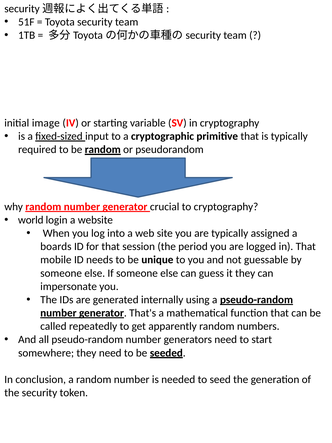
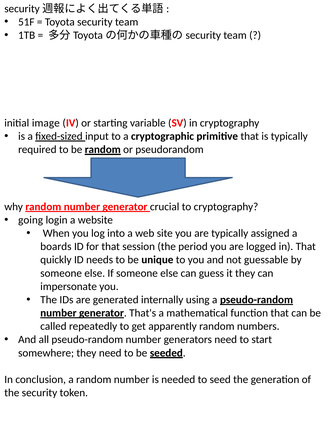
world: world -> going
mobile: mobile -> quickly
